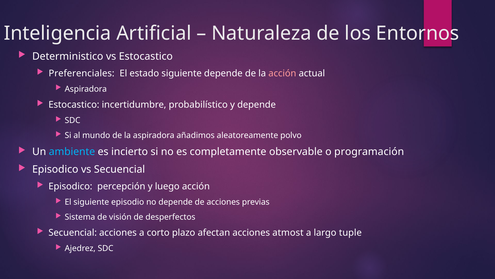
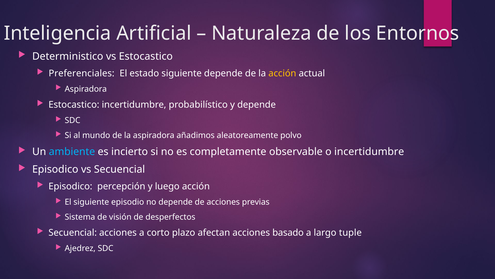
acción at (282, 73) colour: pink -> yellow
o programación: programación -> incertidumbre
atmost: atmost -> basado
